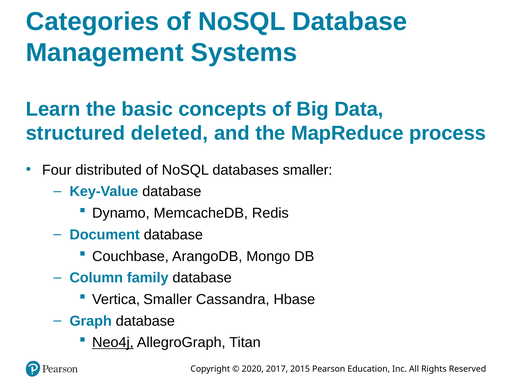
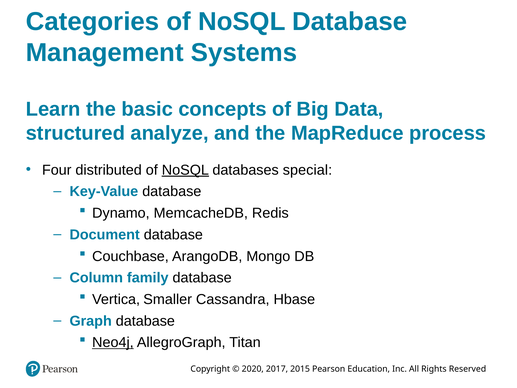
deleted: deleted -> analyze
NoSQL at (185, 170) underline: none -> present
databases smaller: smaller -> special
